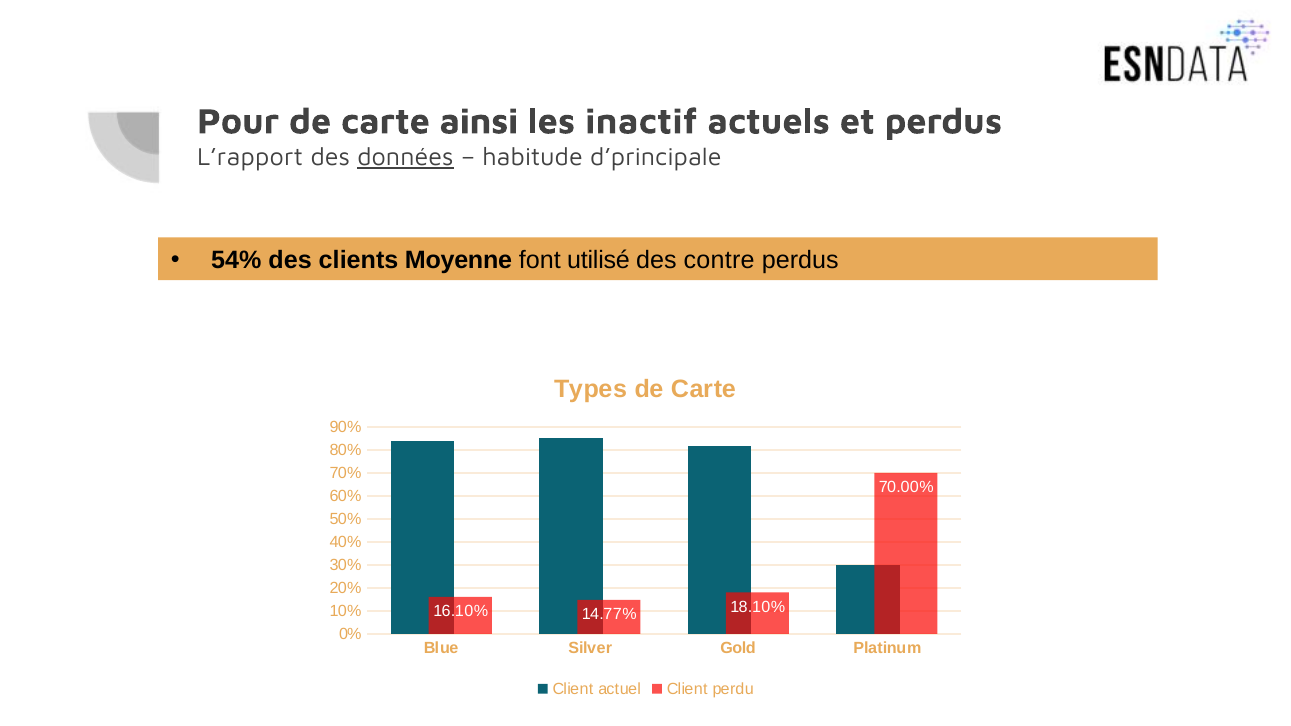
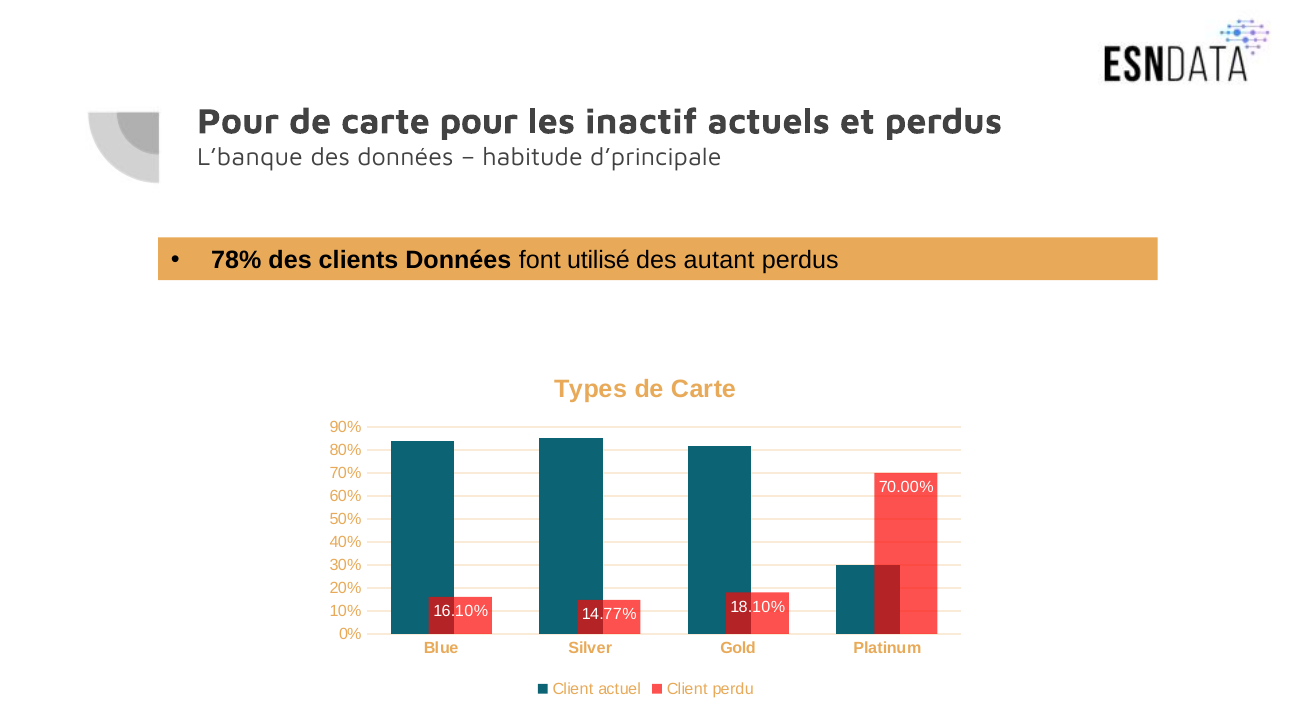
carte ainsi: ainsi -> pour
L’rapport: L’rapport -> L’banque
données at (405, 157) underline: present -> none
54%: 54% -> 78%
clients Moyenne: Moyenne -> Données
contre: contre -> autant
